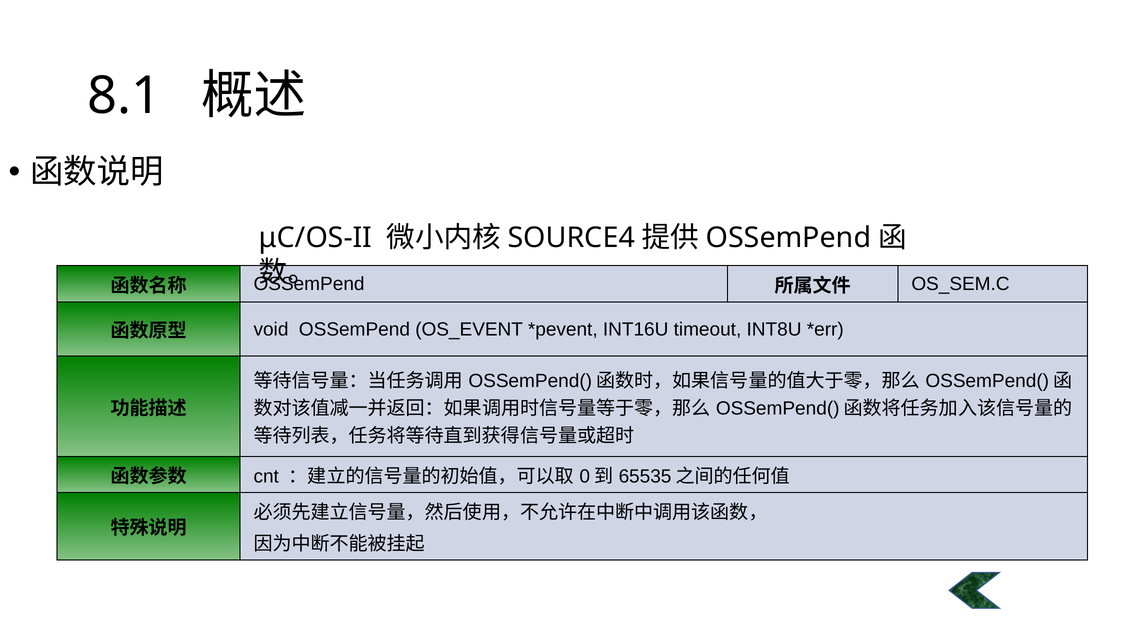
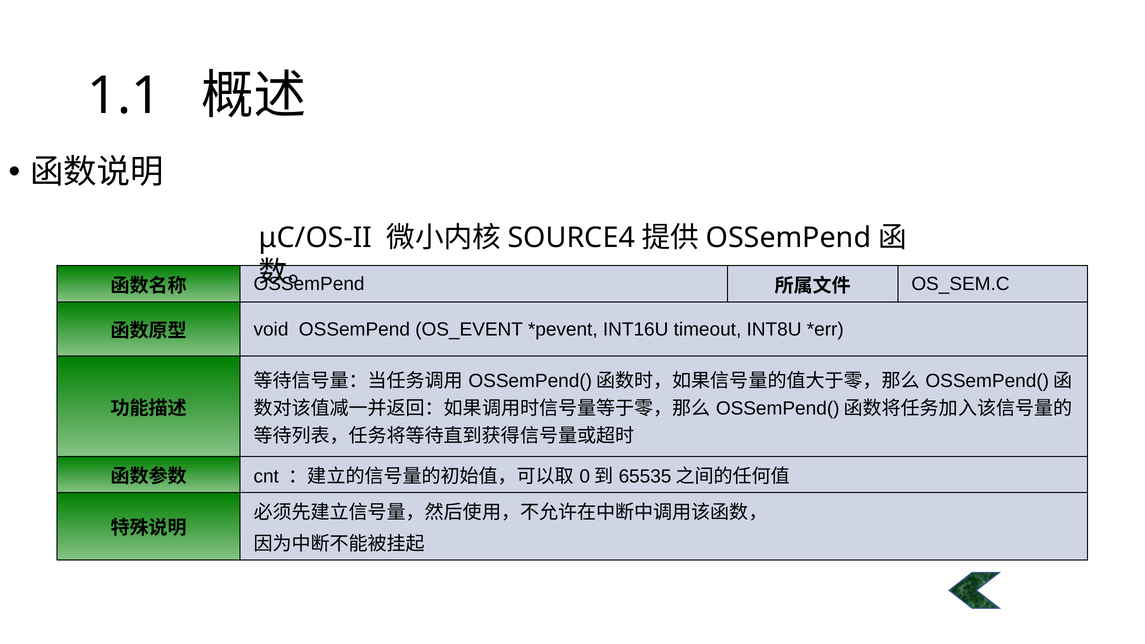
8.1: 8.1 -> 1.1
